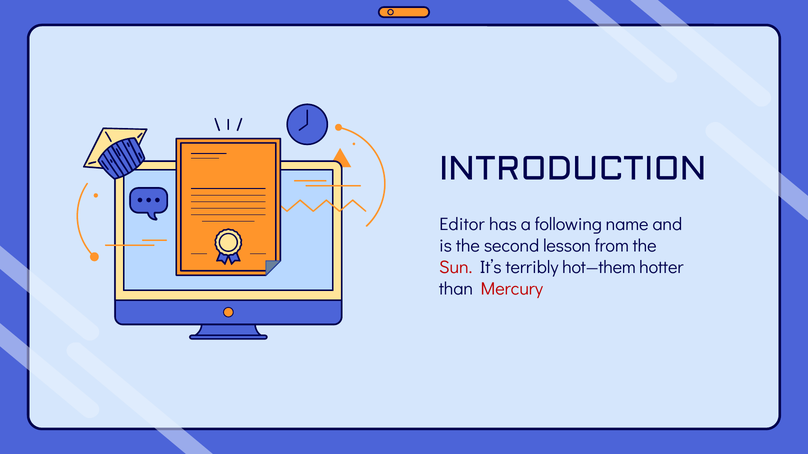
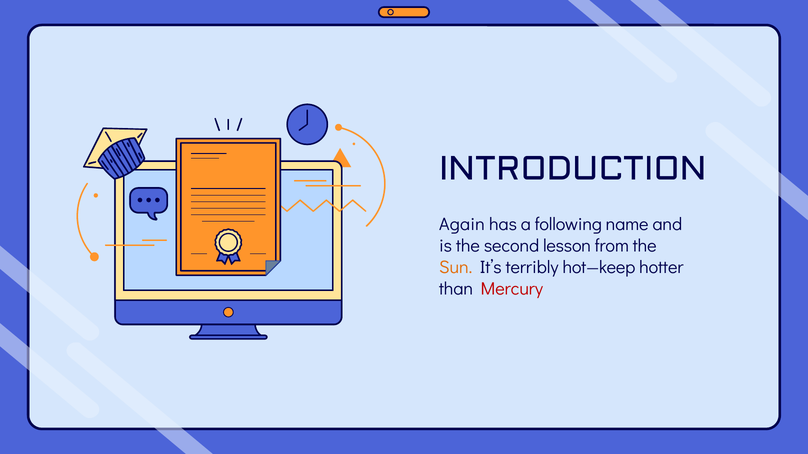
Editor: Editor -> Again
Sun colour: red -> orange
hot—them: hot—them -> hot—keep
